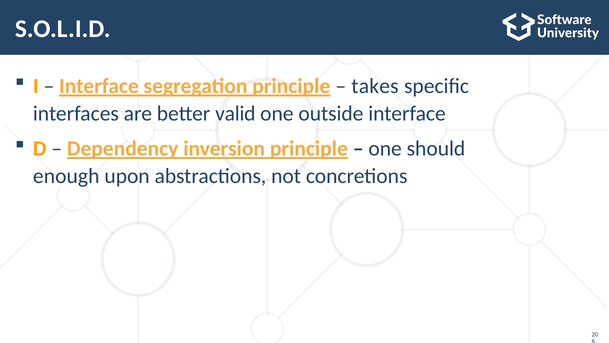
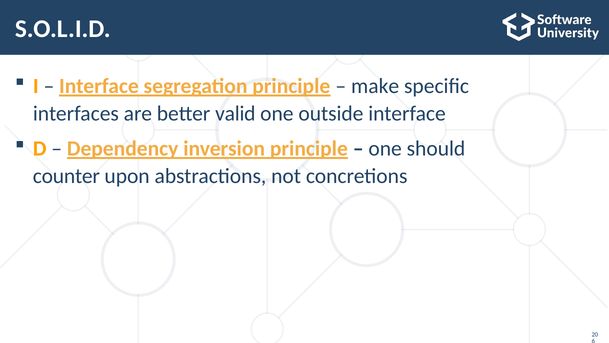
takes: takes -> make
enough: enough -> counter
